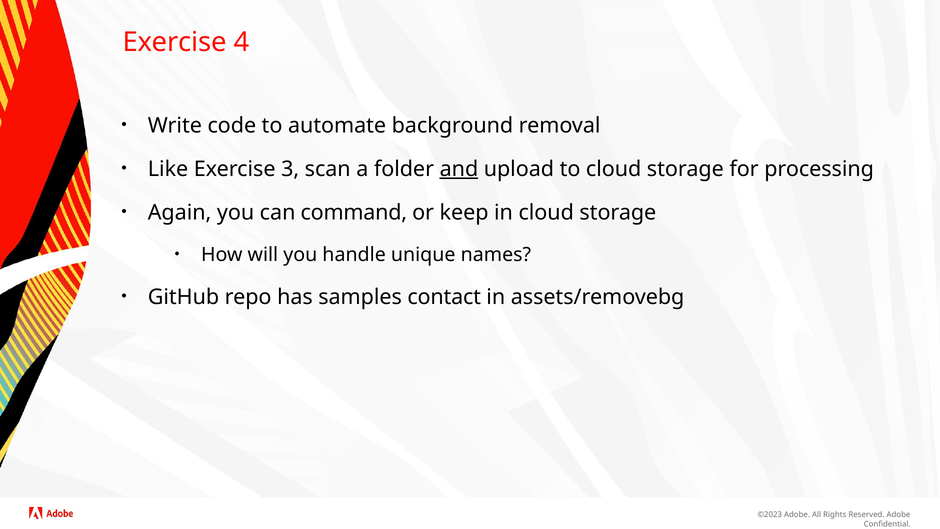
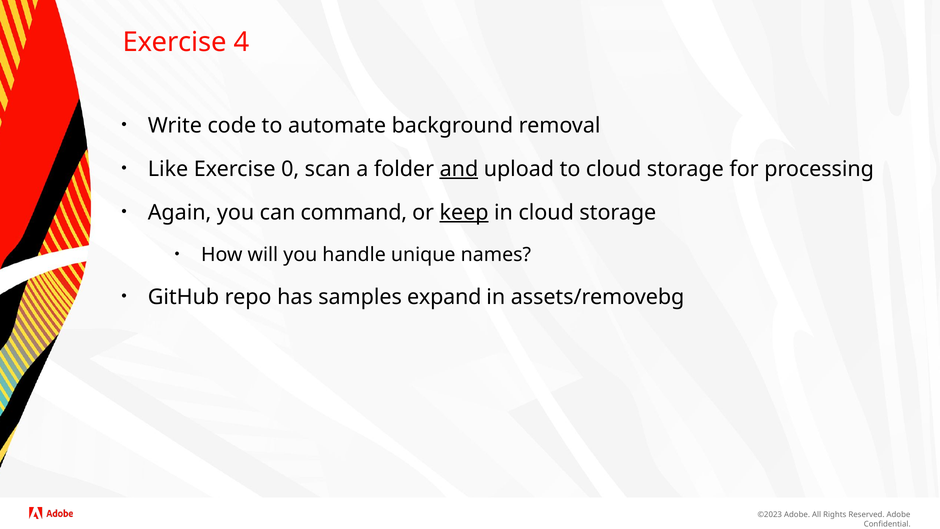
3: 3 -> 0
keep underline: none -> present
contact: contact -> expand
